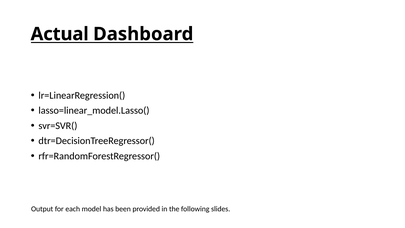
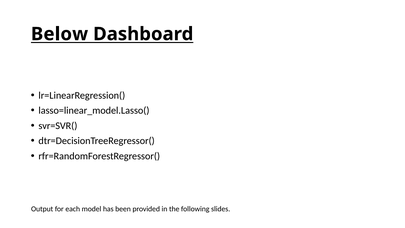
Actual: Actual -> Below
